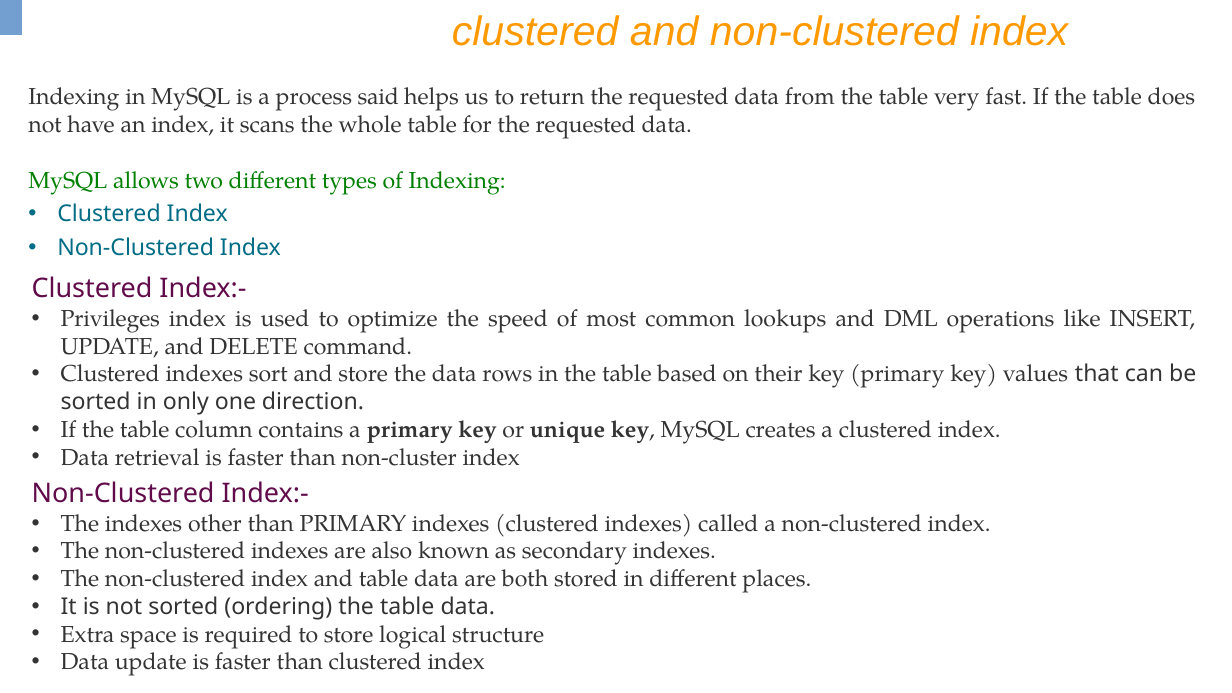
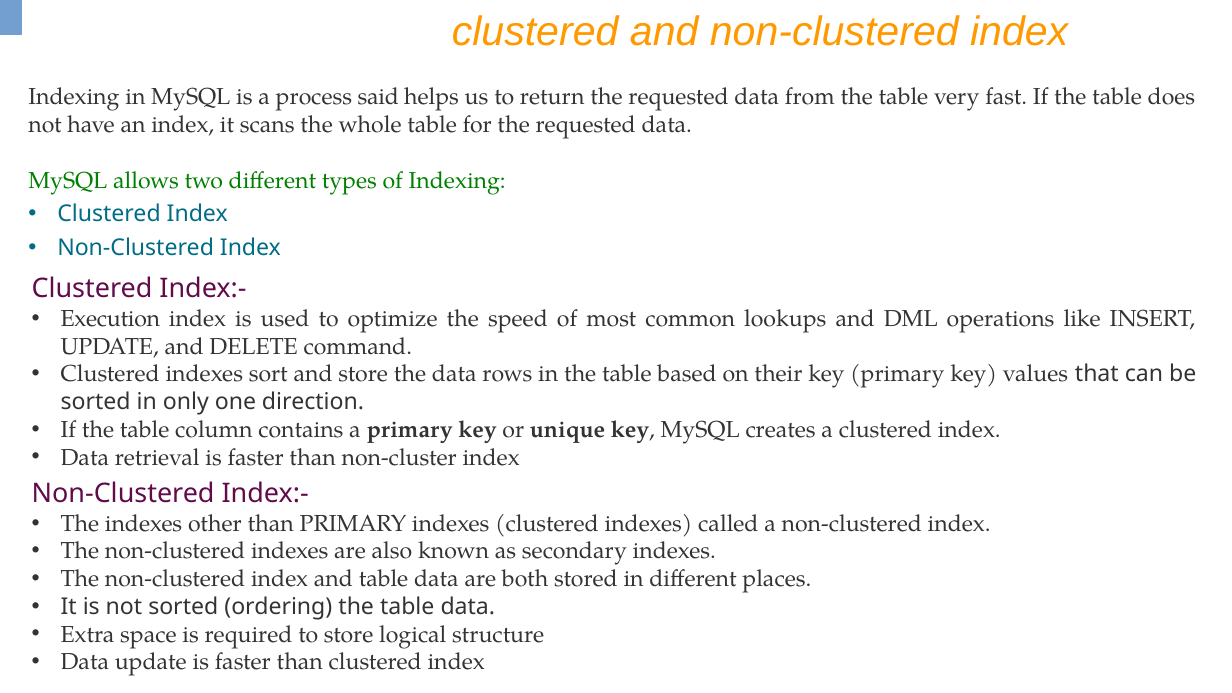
Privileges: Privileges -> Execution
